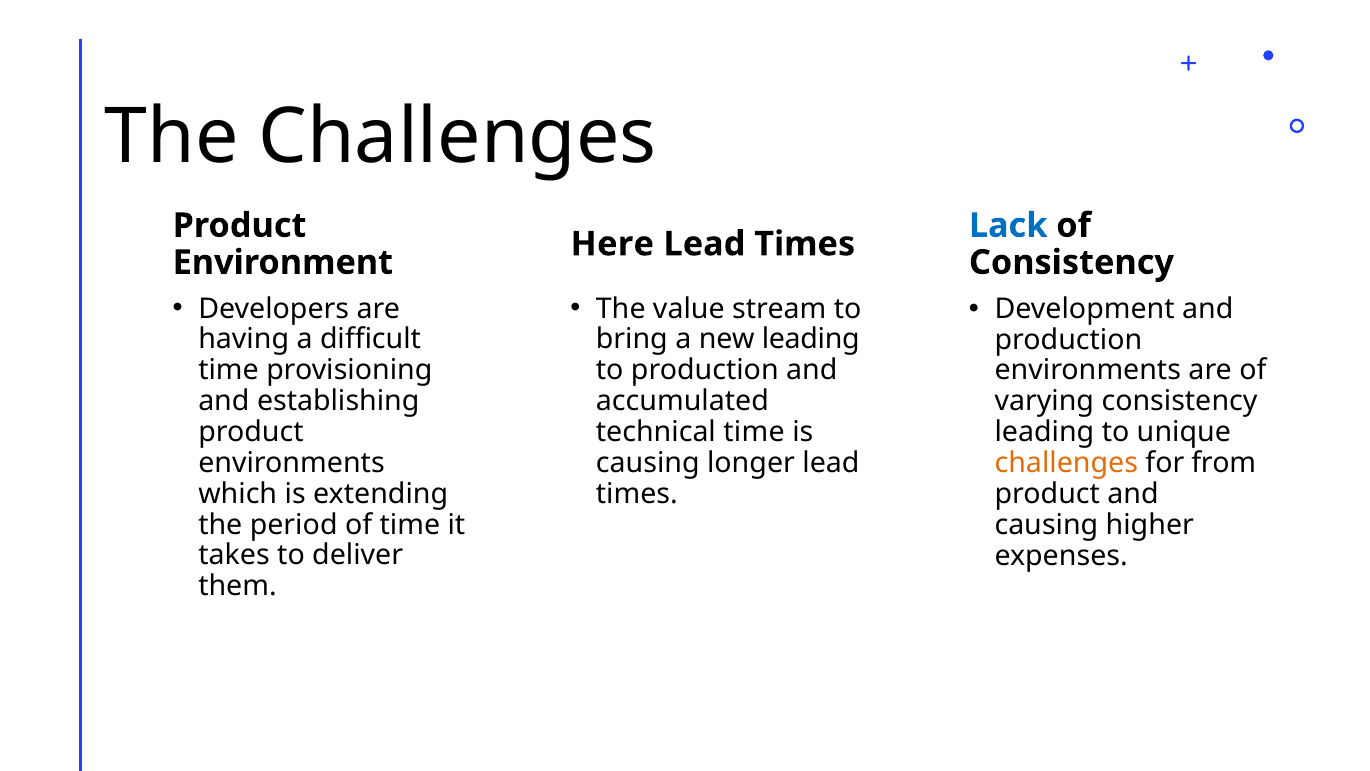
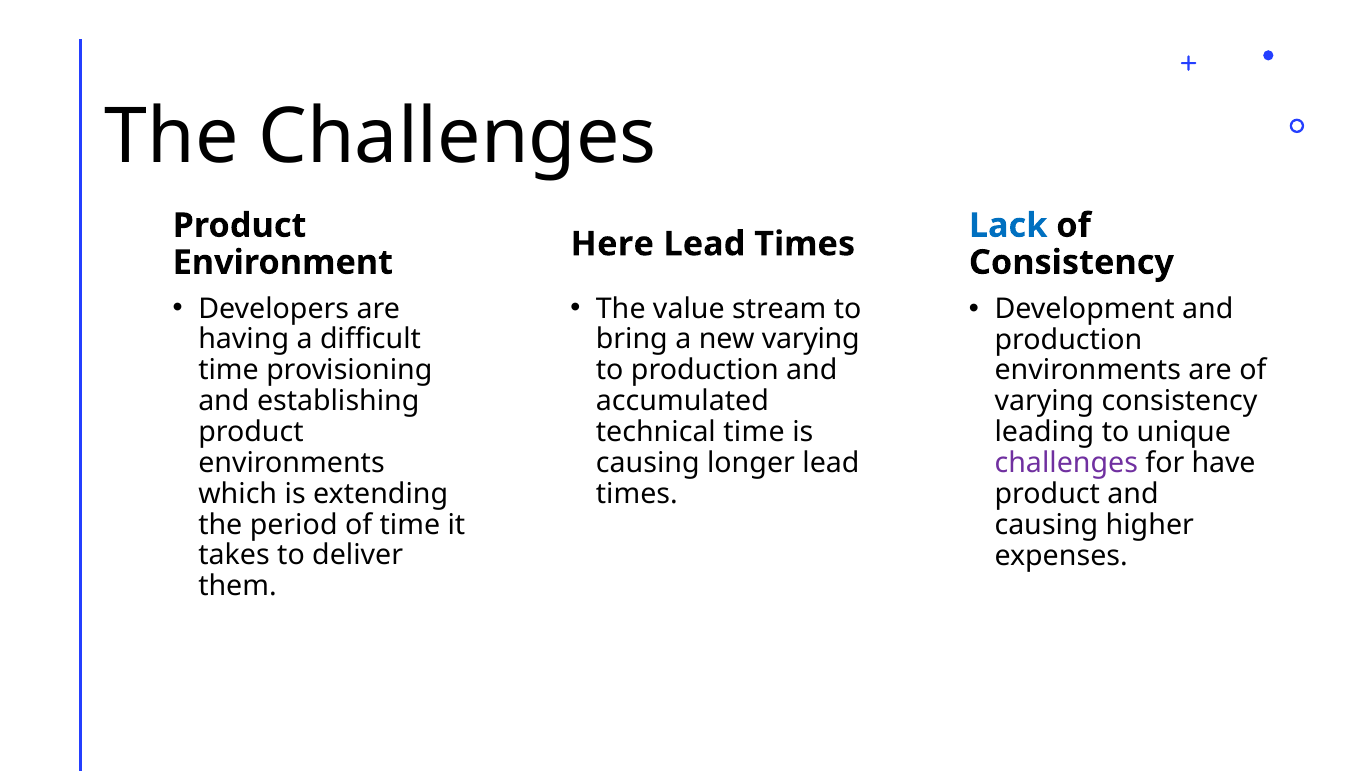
new leading: leading -> varying
challenges at (1066, 463) colour: orange -> purple
from: from -> have
